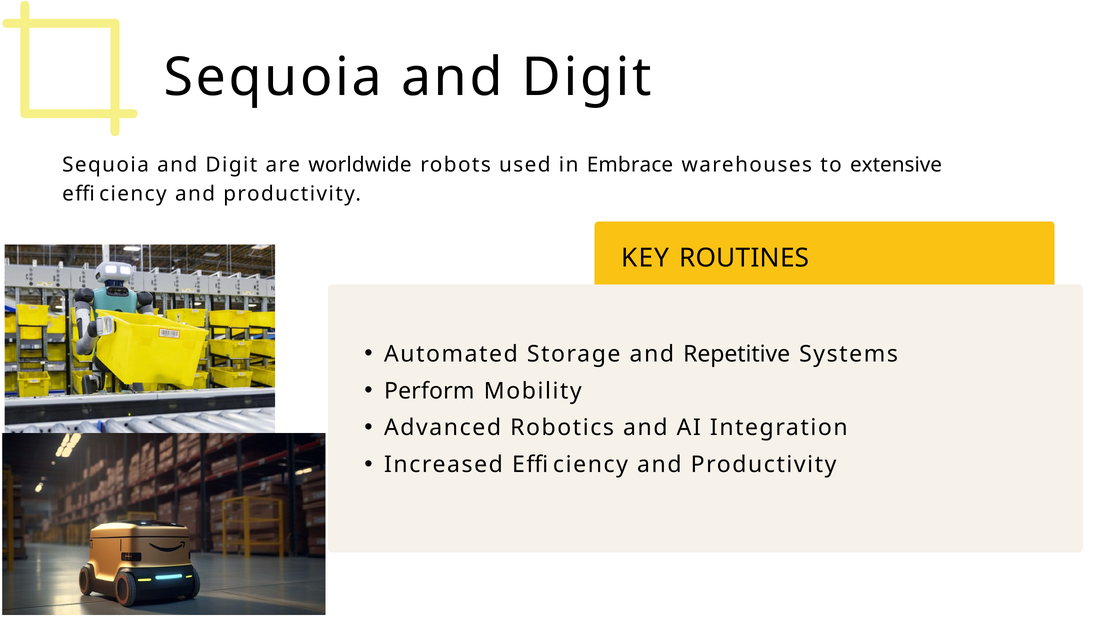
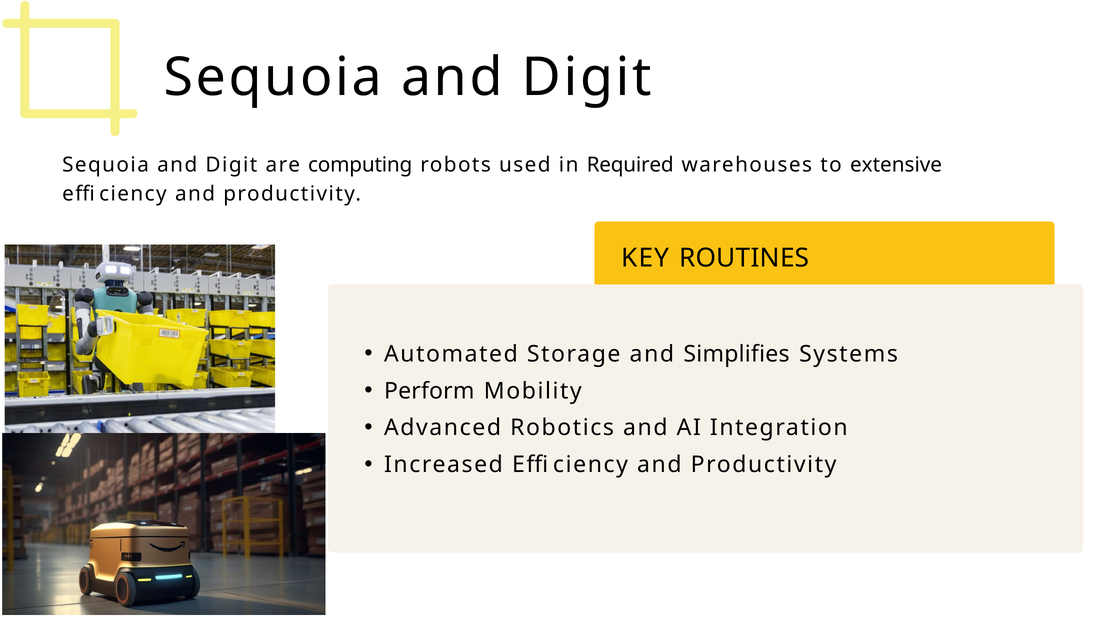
worldwide: worldwide -> computing
Embrace: Embrace -> Required
Repetitive: Repetitive -> Simplifies
